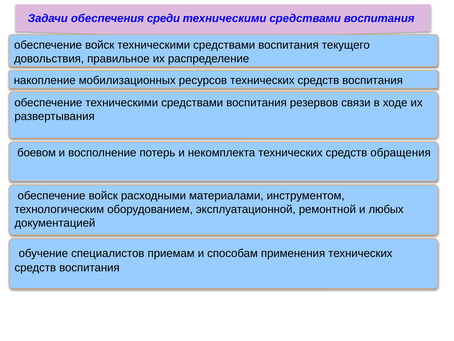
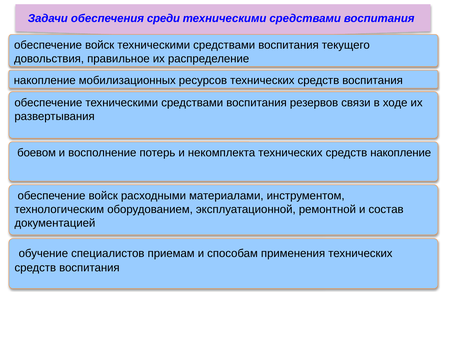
средств обращения: обращения -> накопление
любых: любых -> состав
